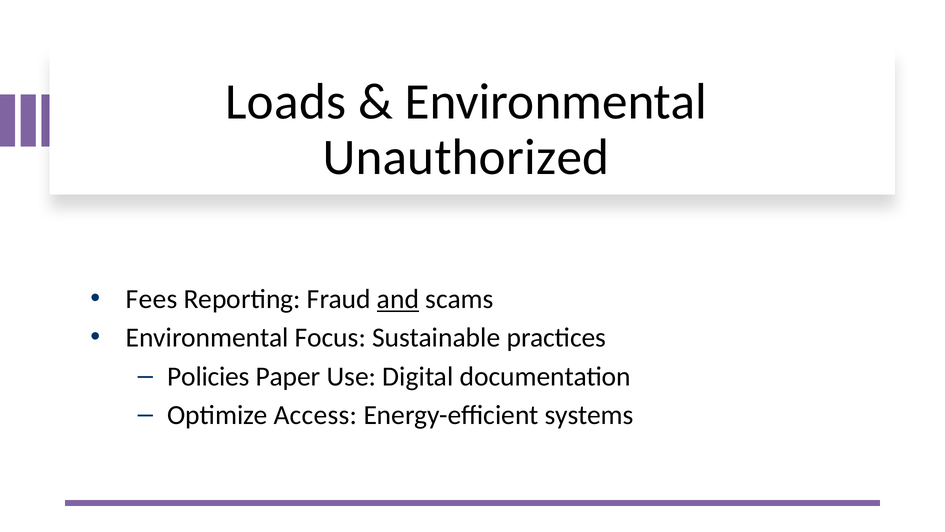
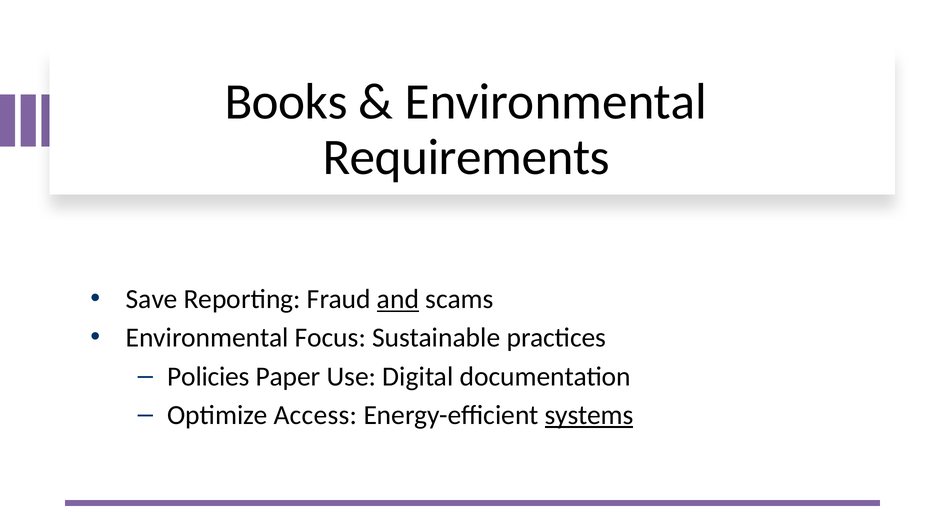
Loads: Loads -> Books
Unauthorized: Unauthorized -> Requirements
Fees: Fees -> Save
systems underline: none -> present
